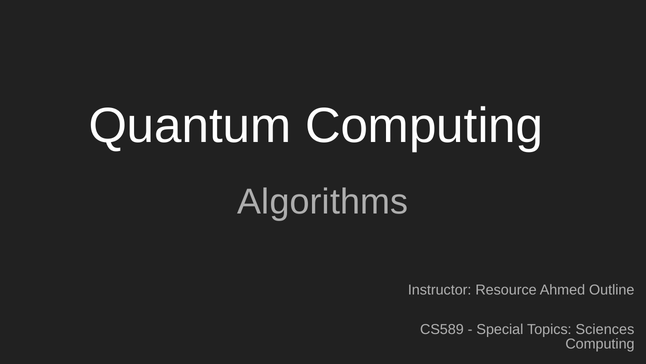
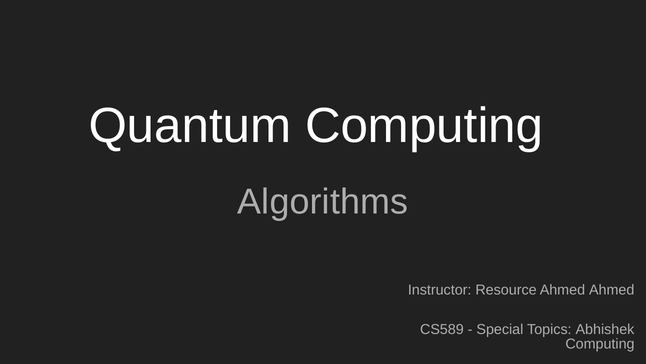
Ahmed Outline: Outline -> Ahmed
Sciences: Sciences -> Abhishek
